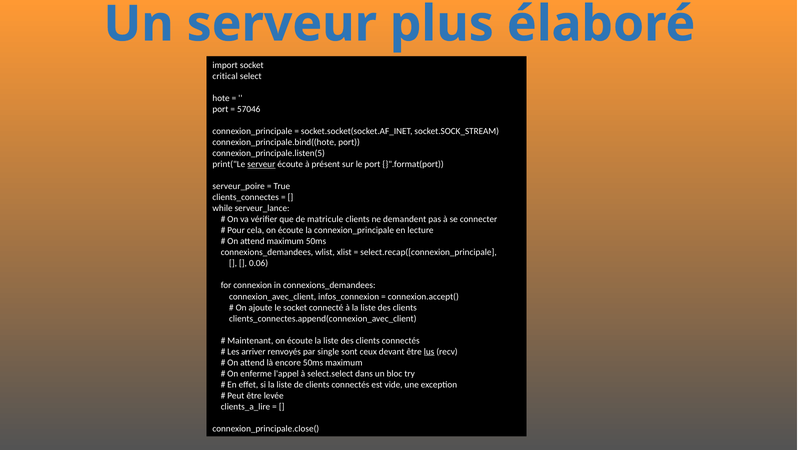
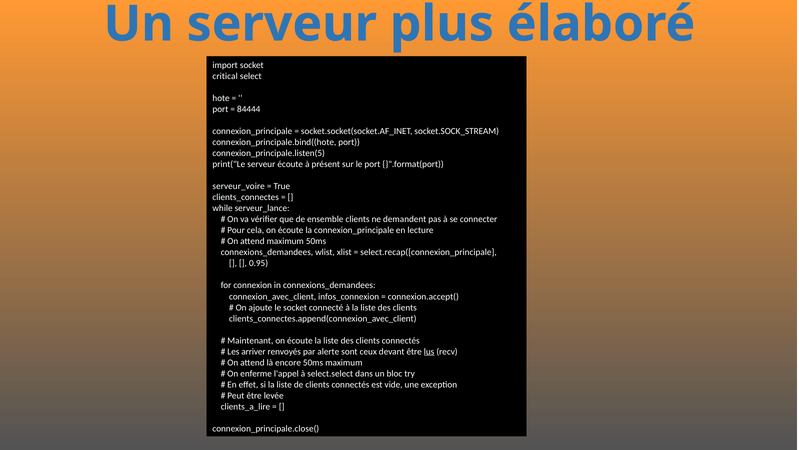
57046: 57046 -> 84444
serveur at (261, 164) underline: present -> none
serveur_poire: serveur_poire -> serveur_voire
matricule: matricule -> ensemble
0.06: 0.06 -> 0.95
single: single -> alerte
